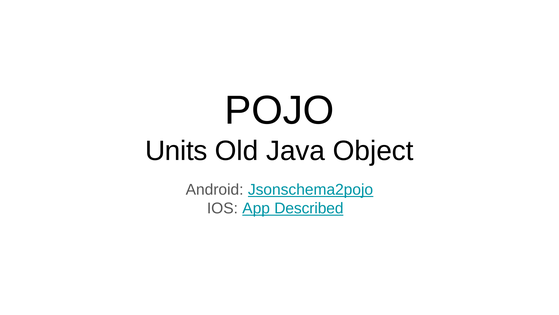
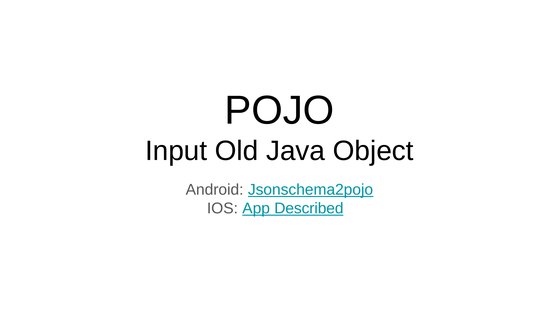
Units: Units -> Input
